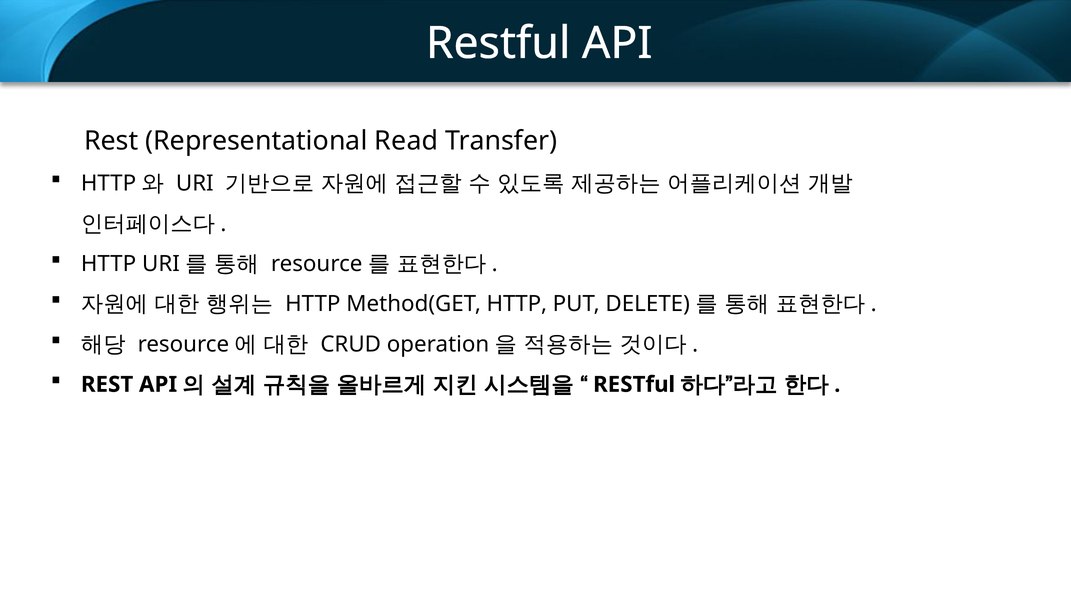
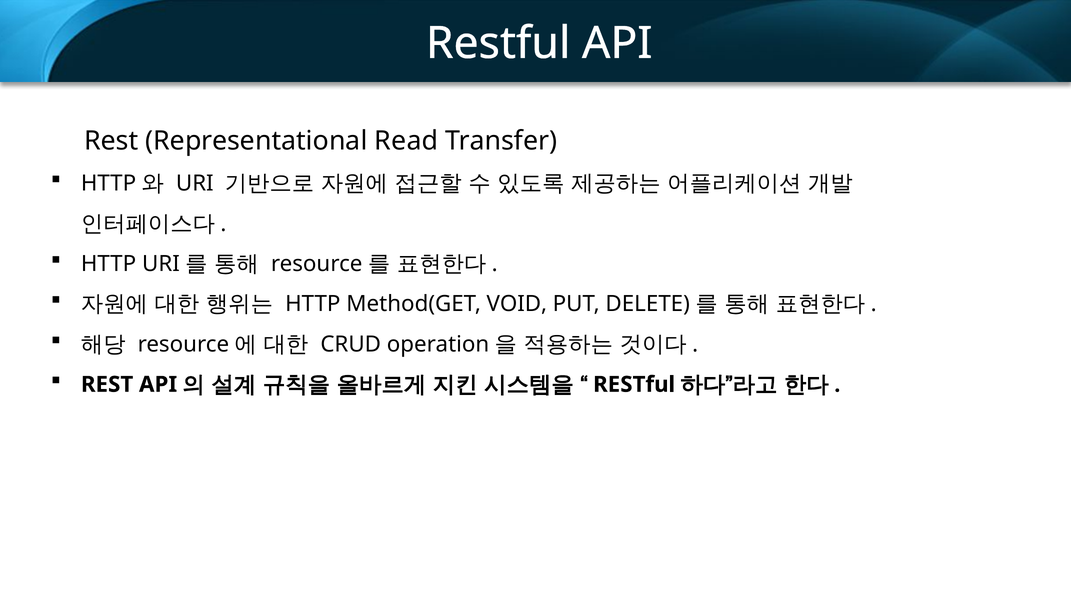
Method(GET HTTP: HTTP -> VOID
